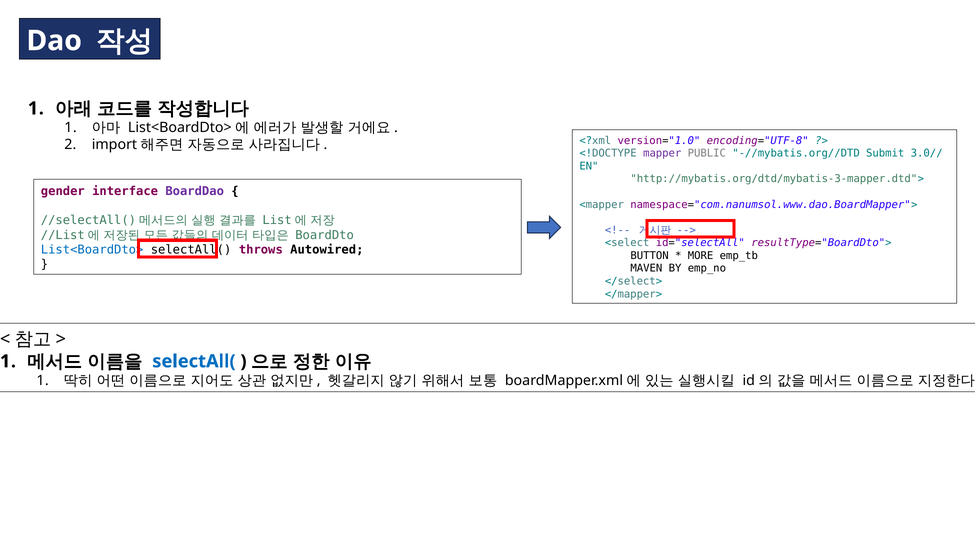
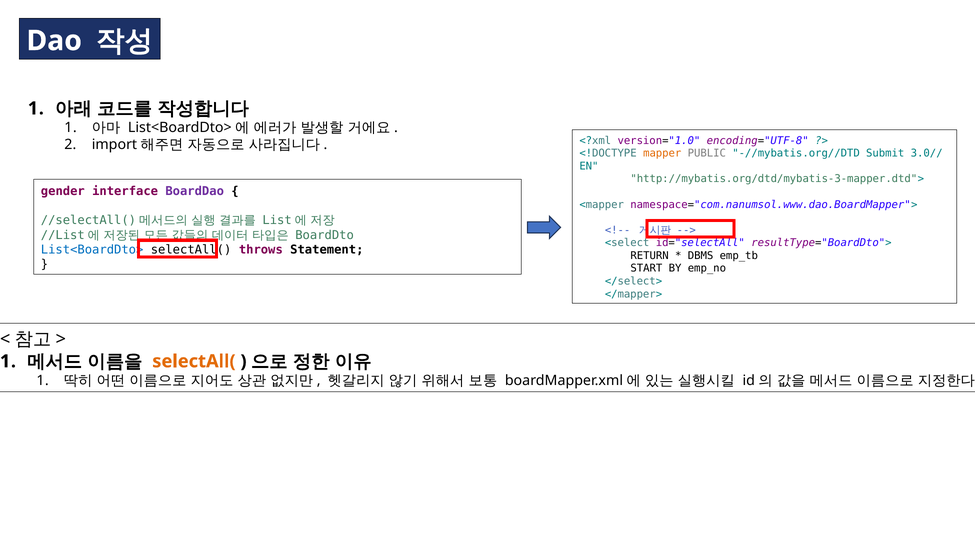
mapper colour: purple -> orange
Autowired: Autowired -> Statement
BUTTON: BUTTON -> RETURN
MORE: MORE -> DBMS
MAVEN: MAVEN -> START
selectAll( at (194, 361) colour: blue -> orange
